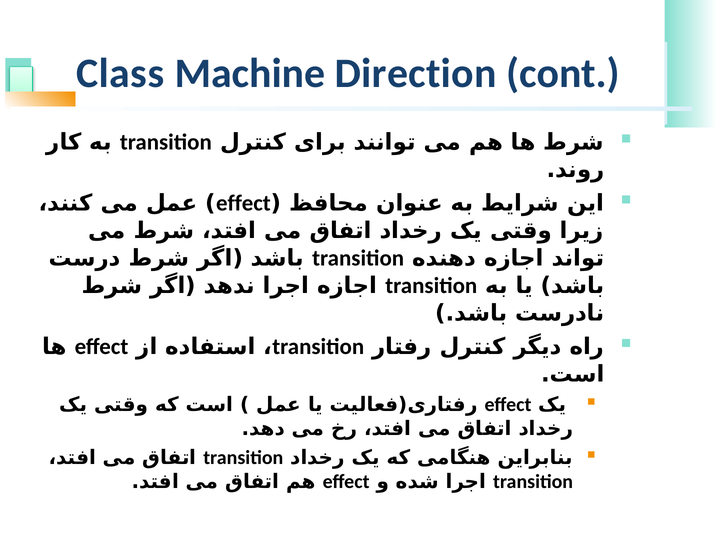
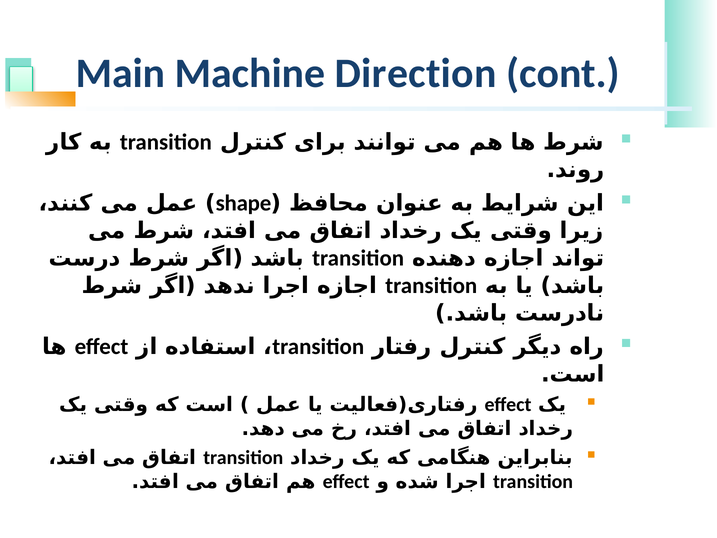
Class: Class -> Main
effect at (243, 203): effect -> shape
